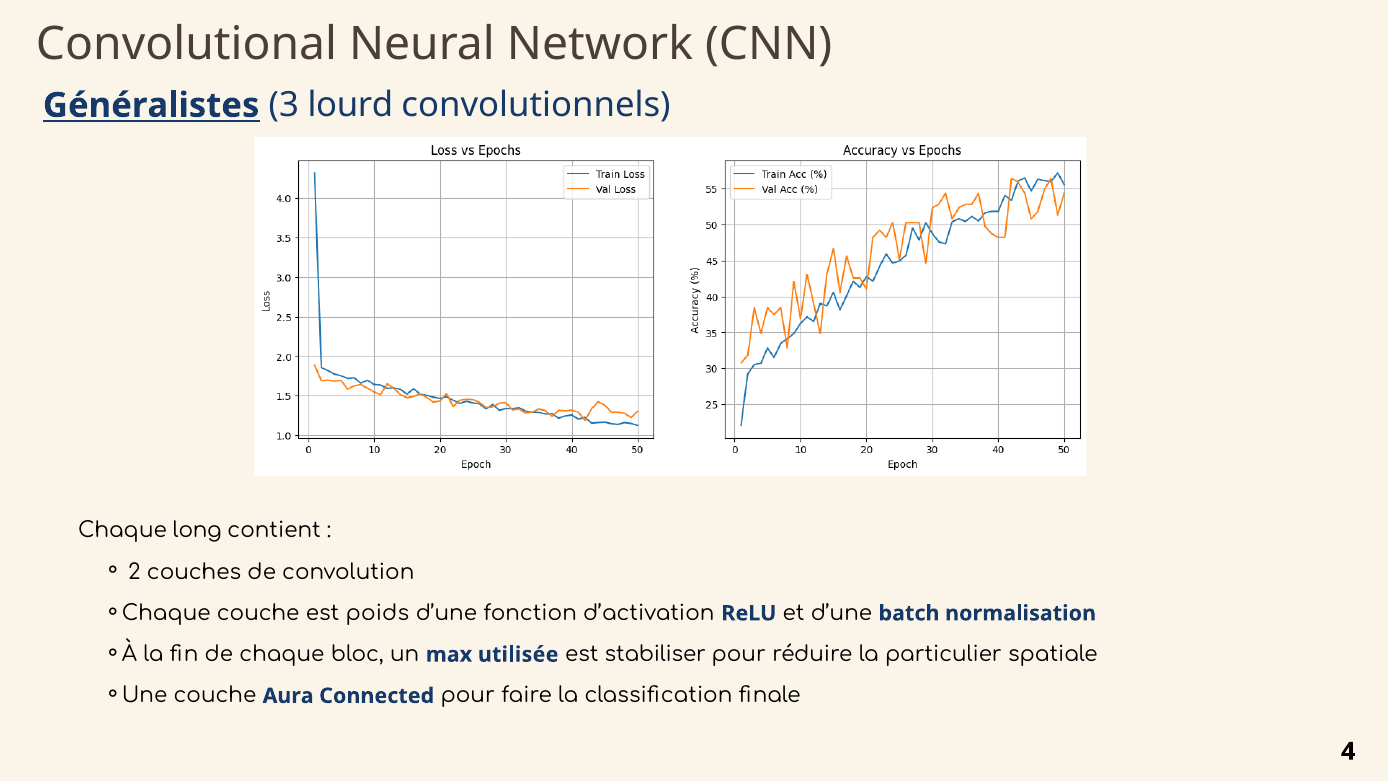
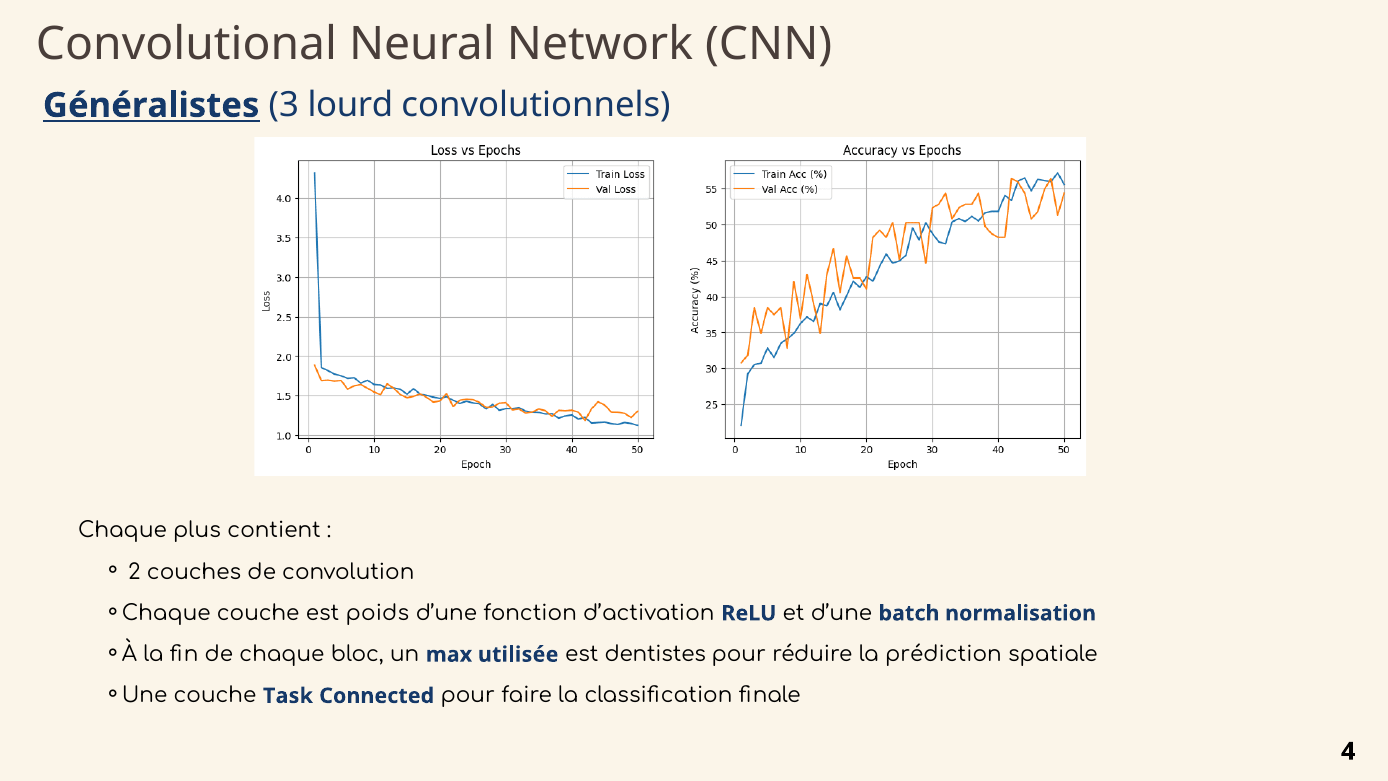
long: long -> plus
stabiliser: stabiliser -> dentistes
particulier: particulier -> prédiction
Aura: Aura -> Task
